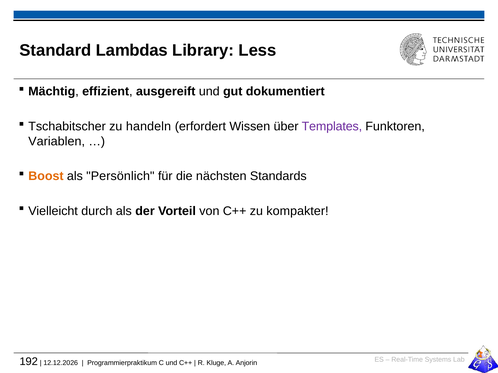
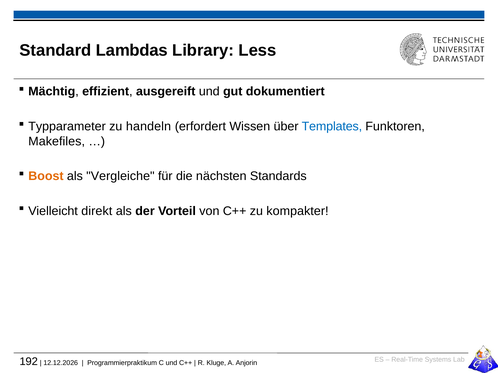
Tschabitscher: Tschabitscher -> Typparameter
Templates colour: purple -> blue
Variablen: Variablen -> Makefiles
Persönlich: Persönlich -> Vergleiche
durch: durch -> direkt
